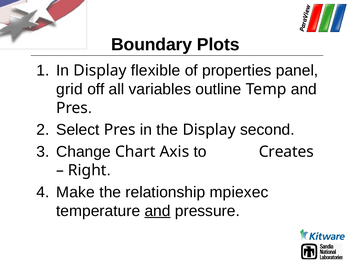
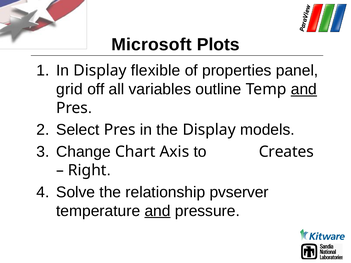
Boundary: Boundary -> Microsoft
and at (304, 89) underline: none -> present
second: second -> models
Make: Make -> Solve
mpiexec: mpiexec -> pvserver
